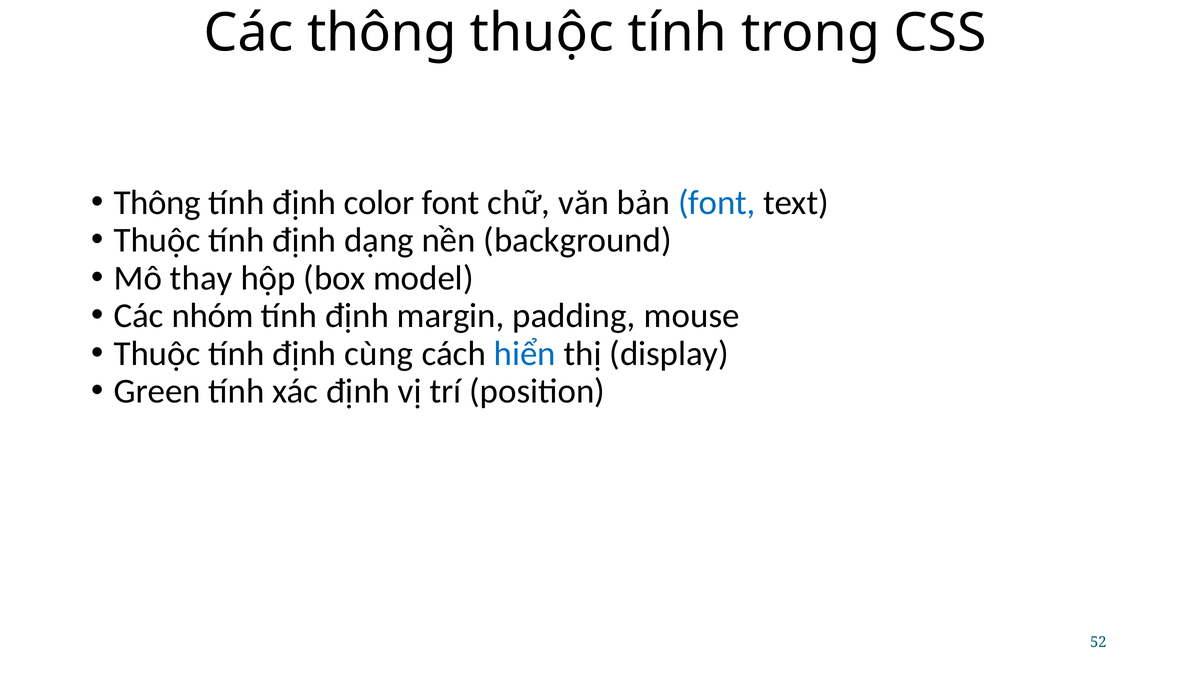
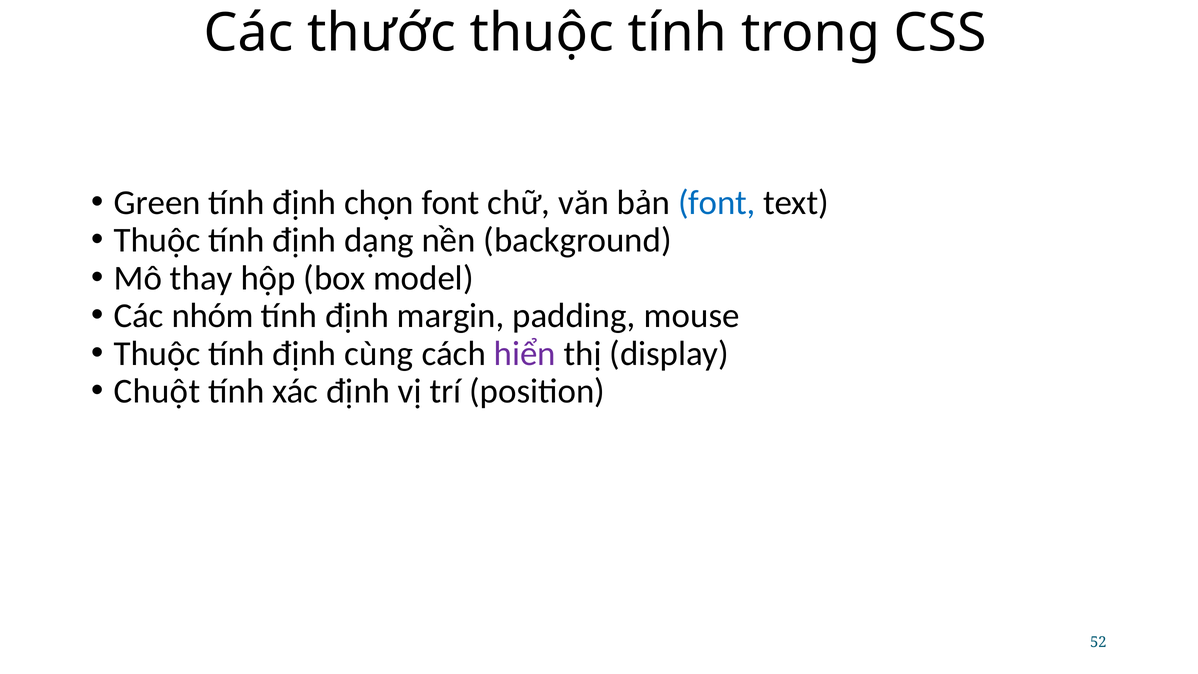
Các thông: thông -> thước
Thông at (157, 203): Thông -> Green
color: color -> chọn
hiển colour: blue -> purple
Green: Green -> Chuột
